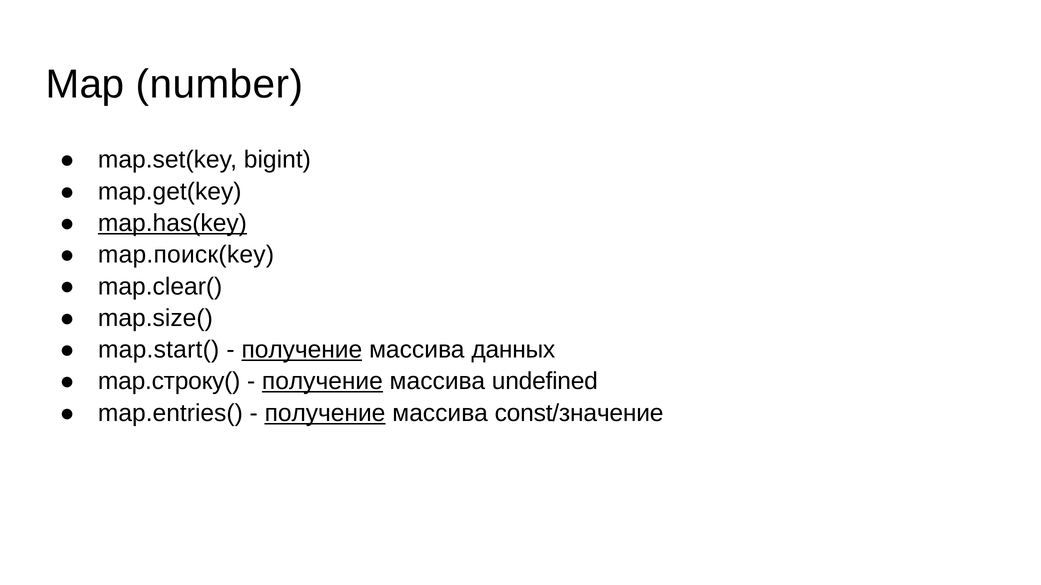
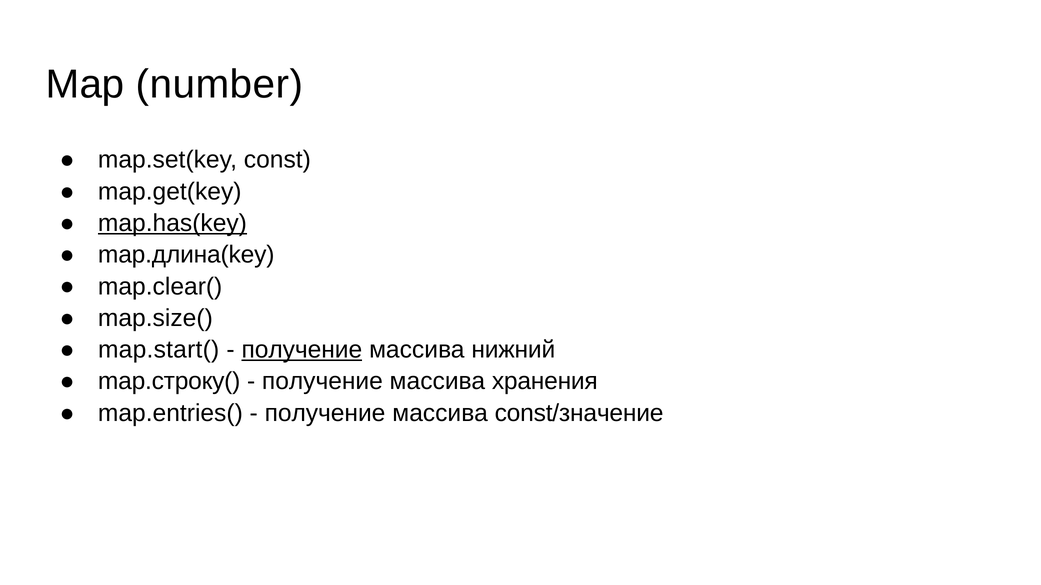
bigint: bigint -> const
map.поиск(key: map.поиск(key -> map.длина(key
данных: данных -> нижний
получение at (322, 382) underline: present -> none
undefined: undefined -> хранения
получение at (325, 413) underline: present -> none
